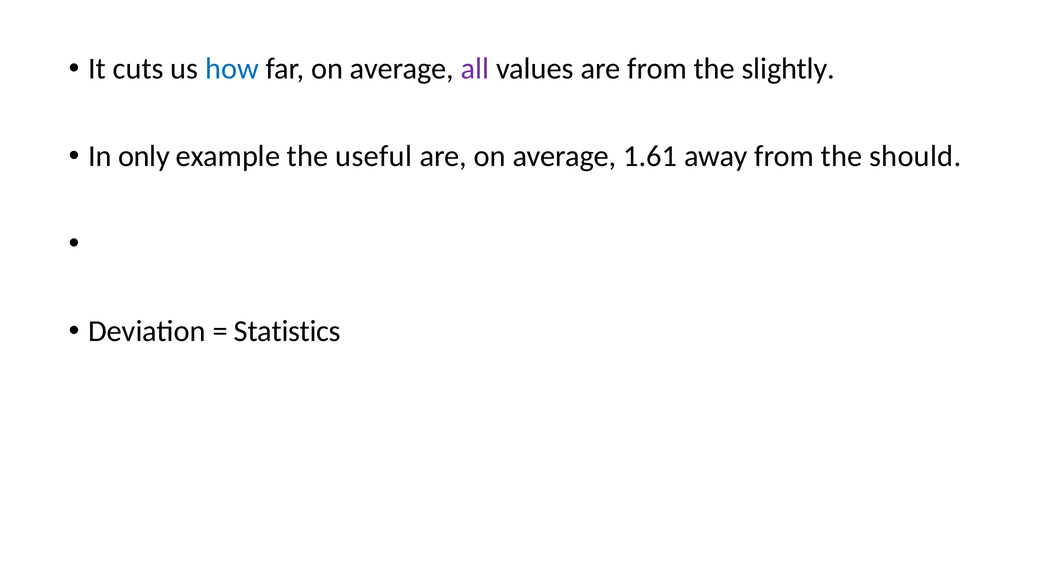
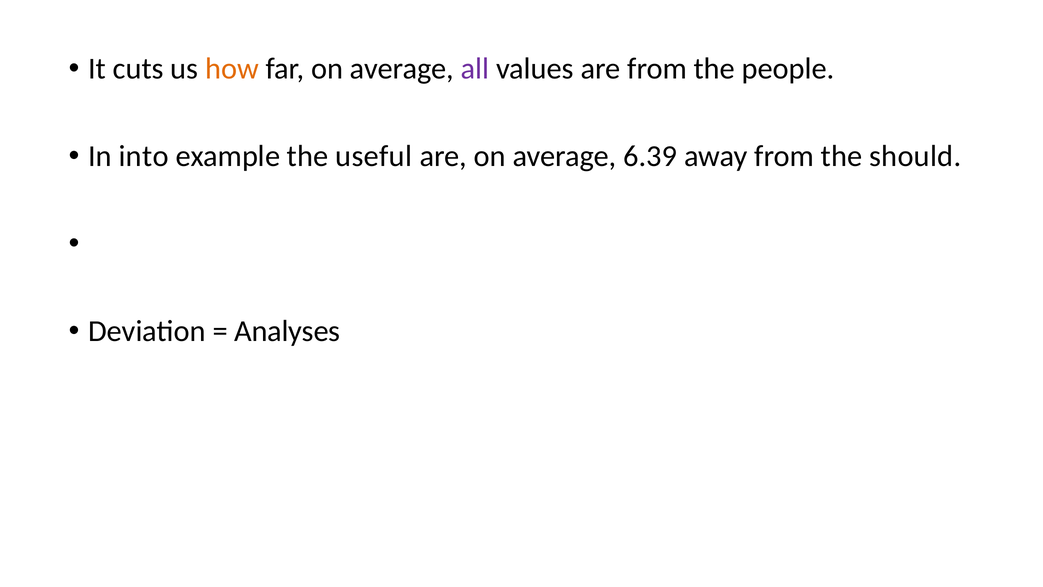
how colour: blue -> orange
slightly: slightly -> people
only: only -> into
1.61: 1.61 -> 6.39
Statistics: Statistics -> Analyses
